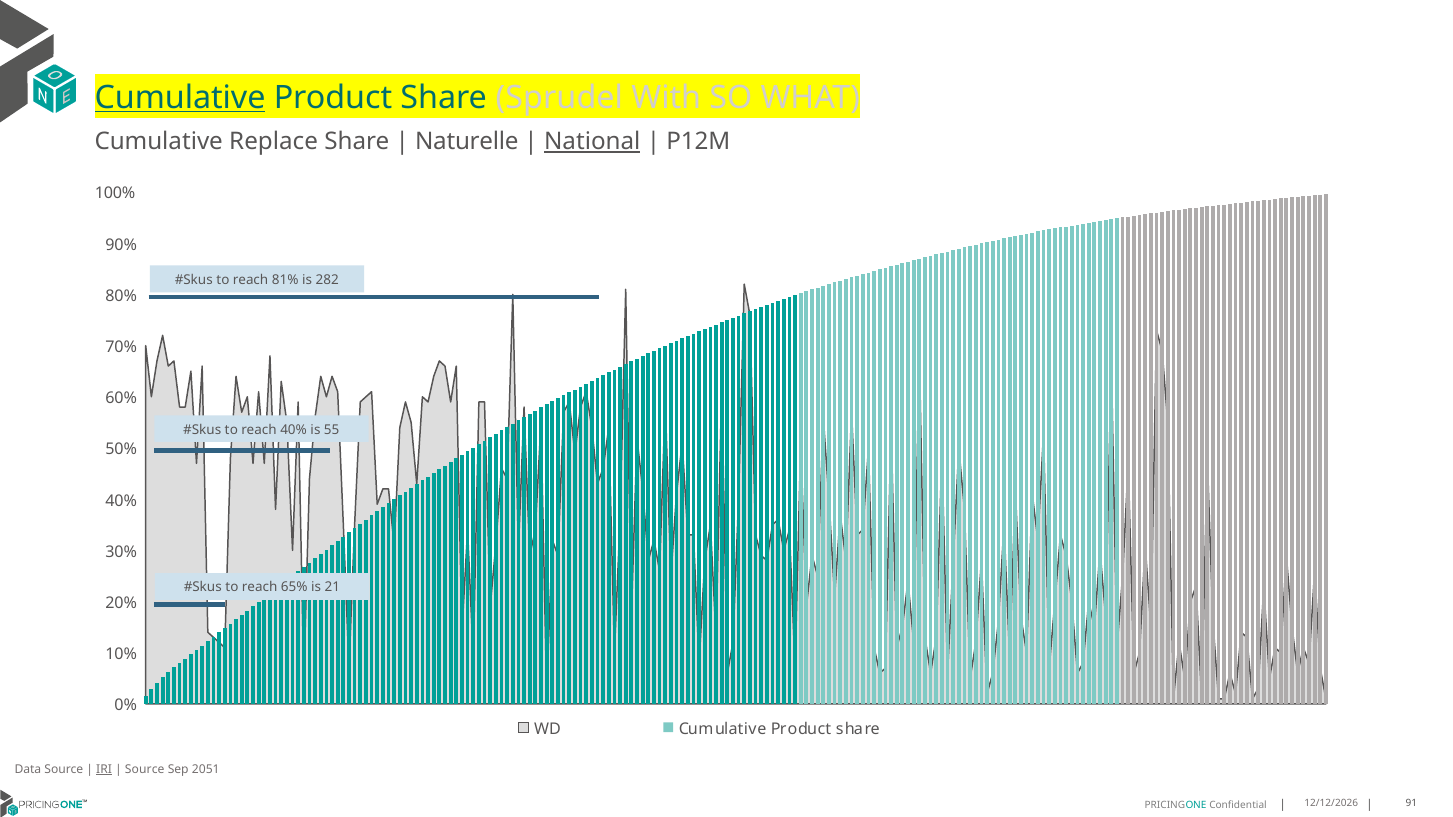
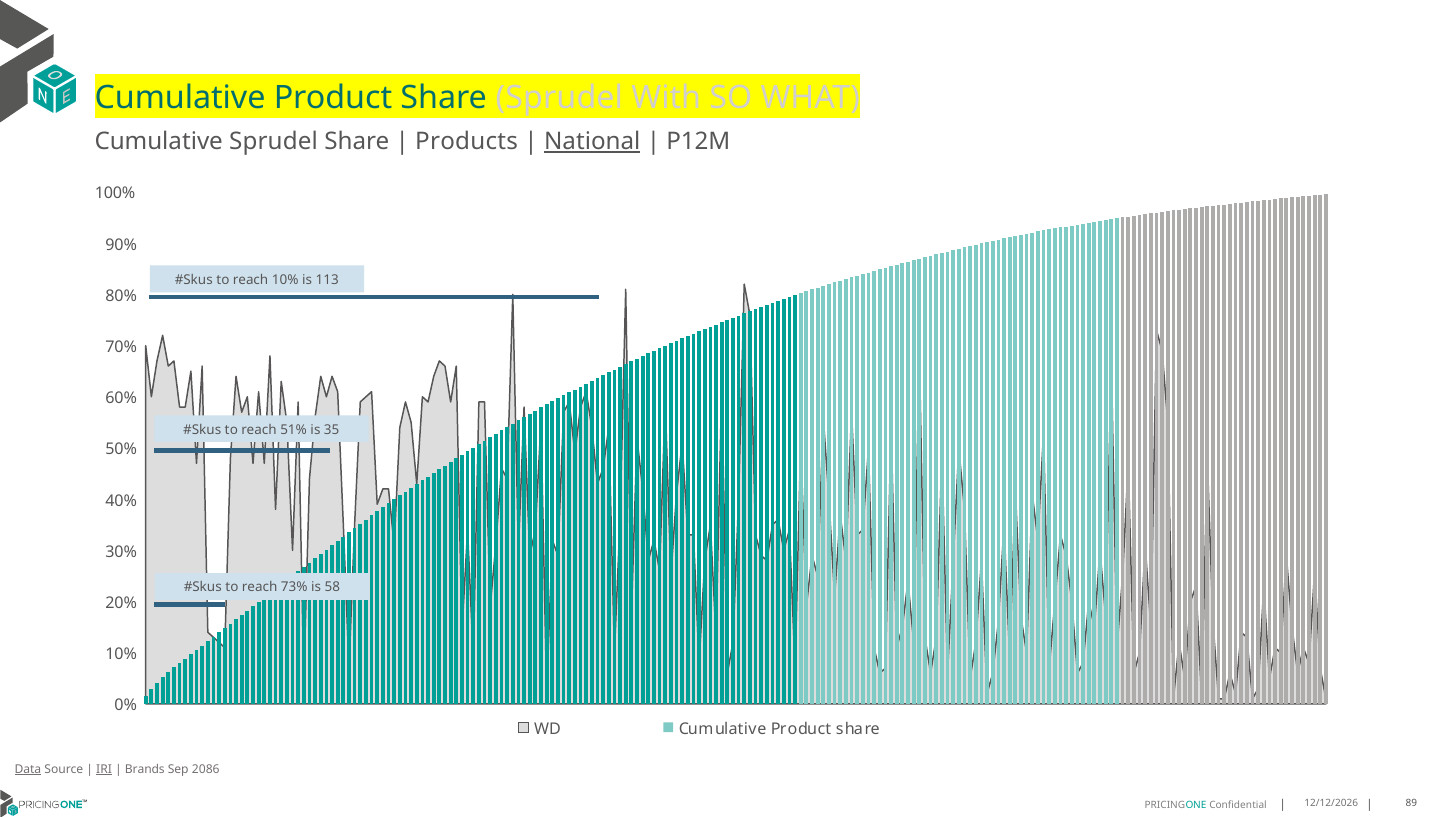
Cumulative at (180, 98) underline: present -> none
Cumulative Replace: Replace -> Sprudel
Naturelle: Naturelle -> Products
reach 81%: 81% -> 10%
282: 282 -> 113
reach 40%: 40% -> 51%
55: 55 -> 35
65%: 65% -> 73%
21: 21 -> 58
Data underline: none -> present
Source at (145, 770): Source -> Brands
2051: 2051 -> 2086
91: 91 -> 89
